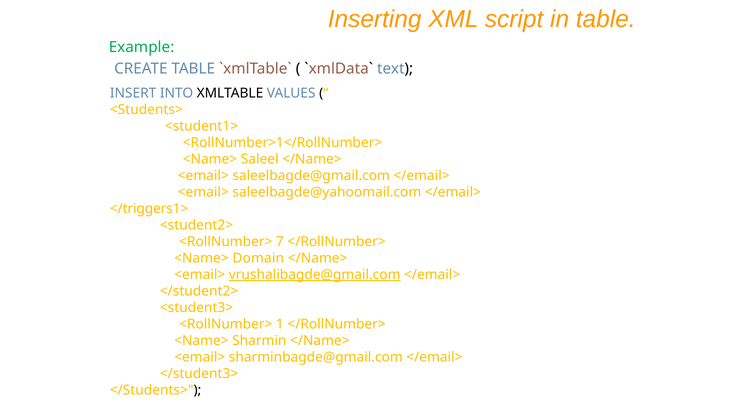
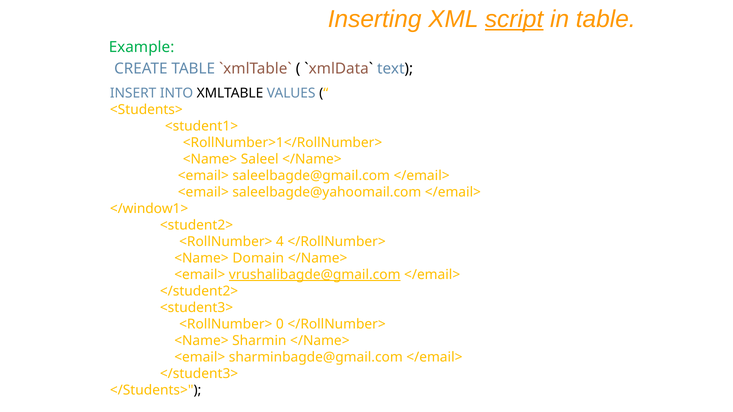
script underline: none -> present
</triggers1>: </triggers1> -> </window1>
7: 7 -> 4
1: 1 -> 0
